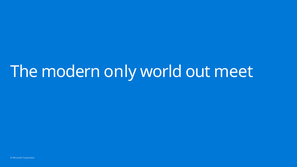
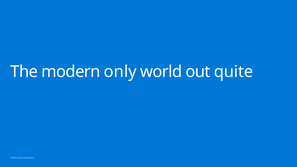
meet: meet -> quite
